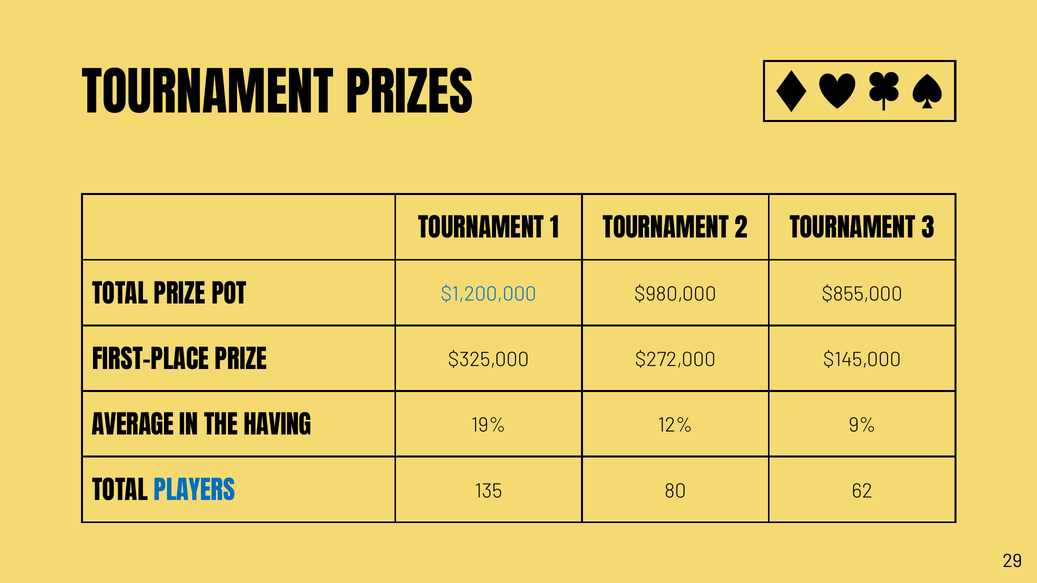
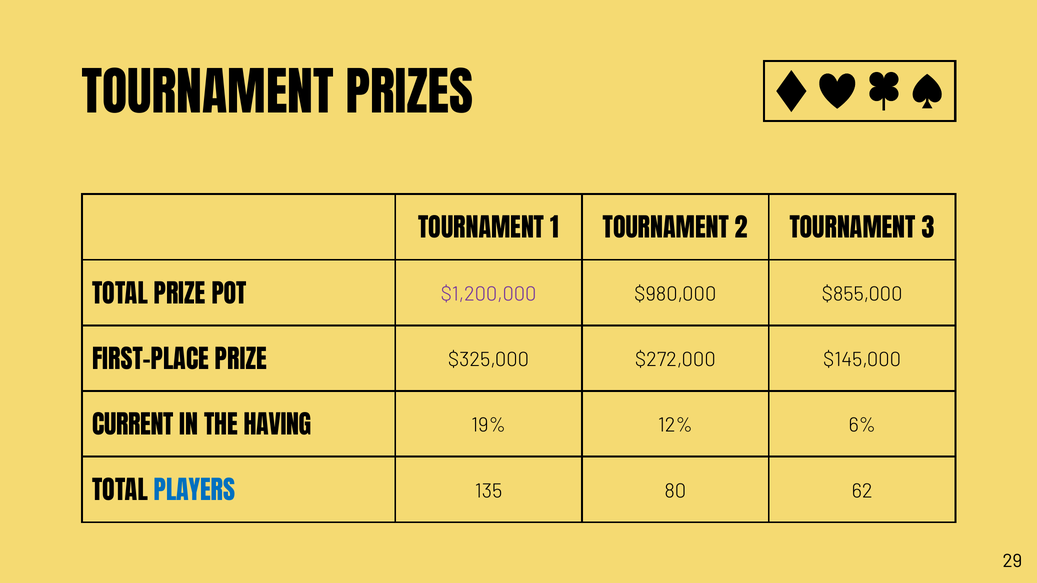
$1,200,000 colour: blue -> purple
AVERAGE: AVERAGE -> CURRENT
9%: 9% -> 6%
